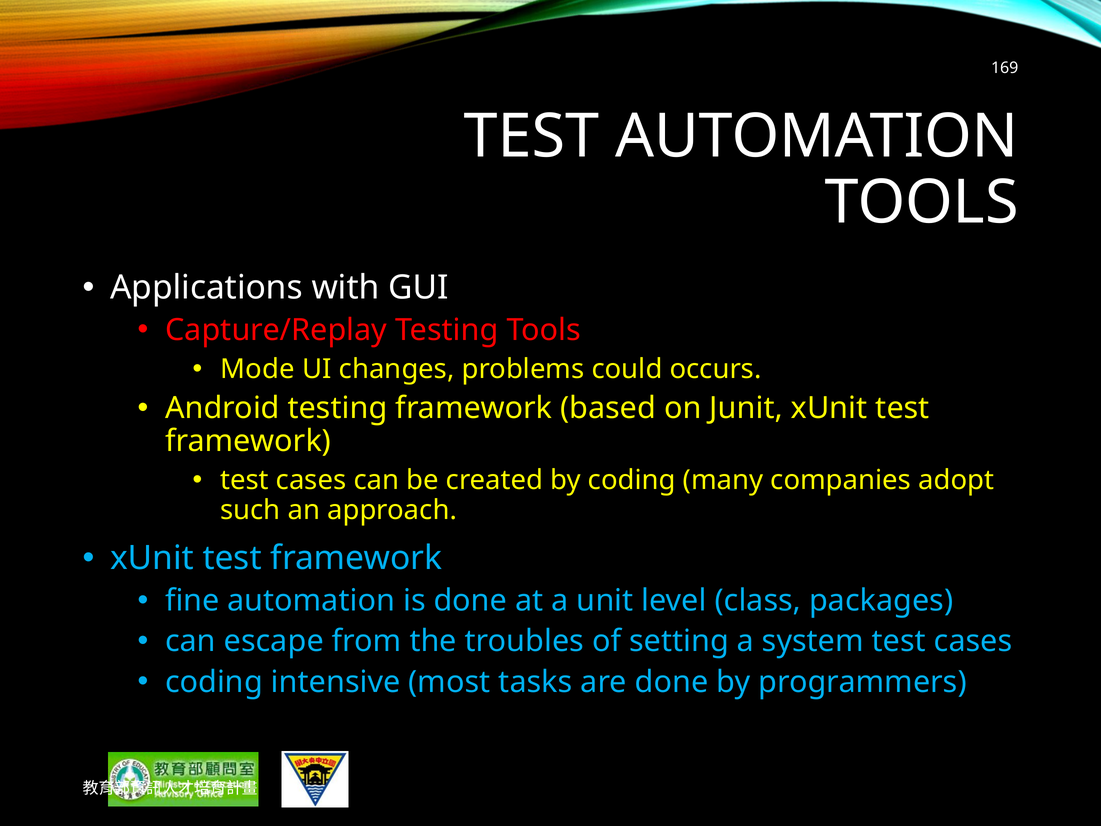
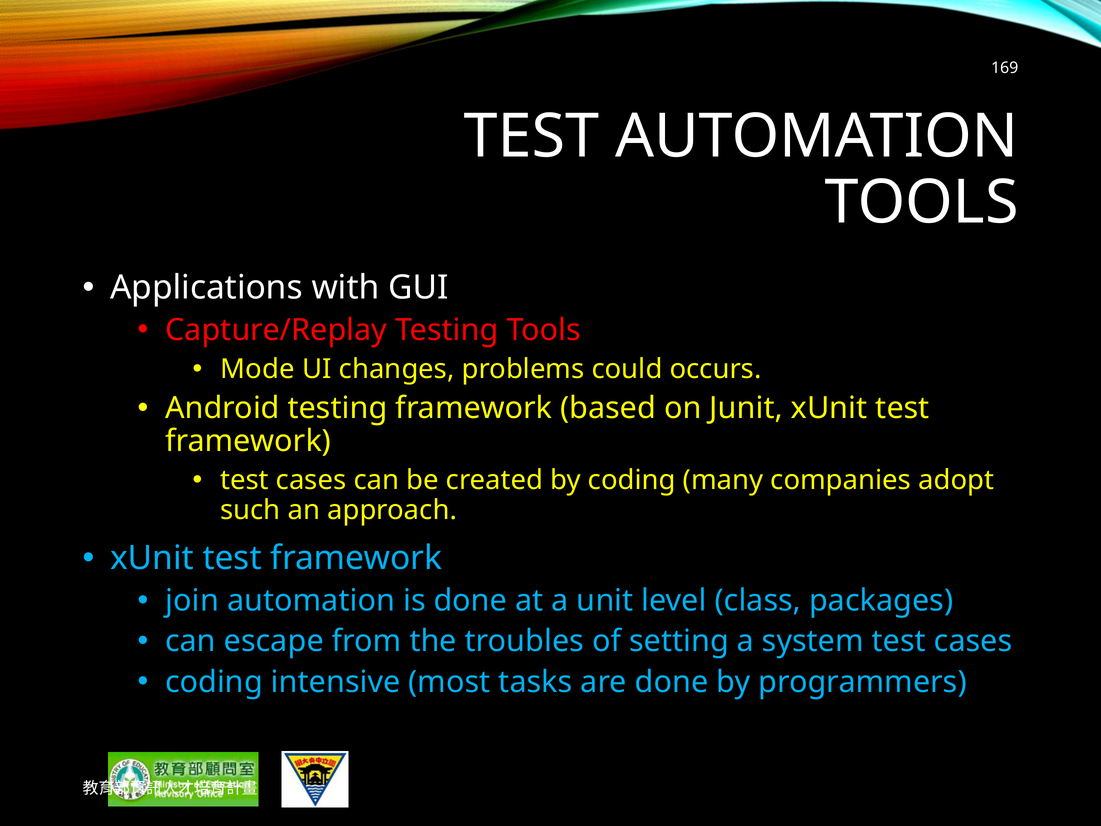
fine: fine -> join
